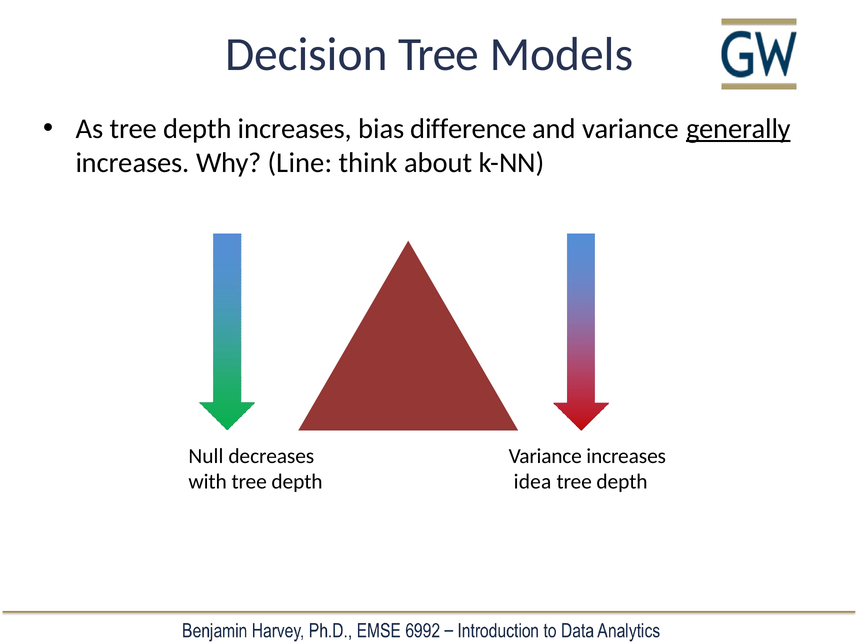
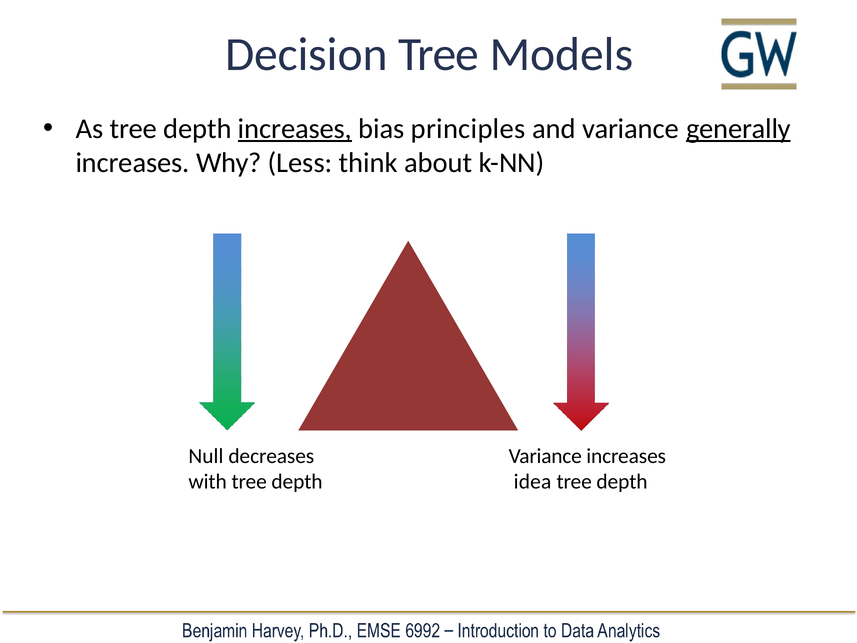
increases at (295, 129) underline: none -> present
difference: difference -> principles
Line: Line -> Less
